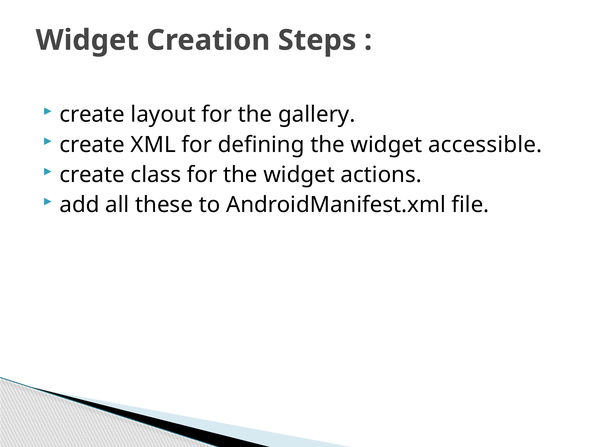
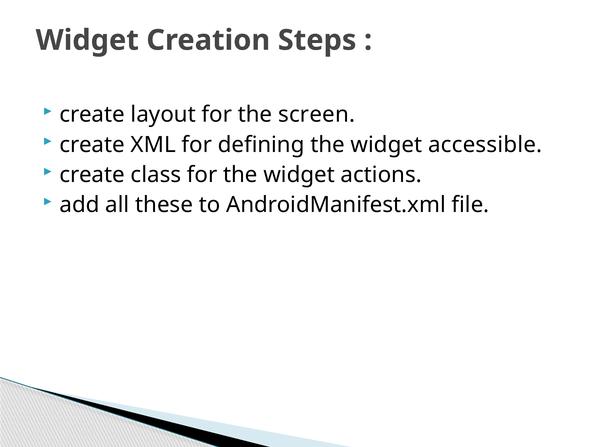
gallery: gallery -> screen
